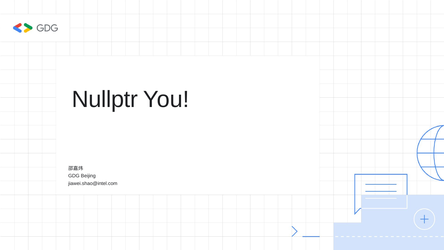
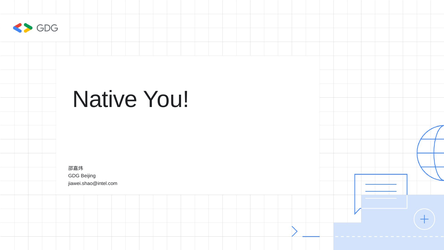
Nullptr: Nullptr -> Native
